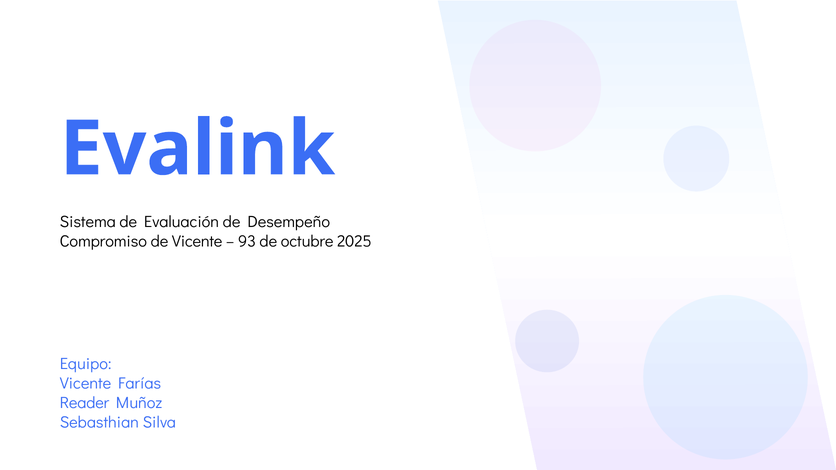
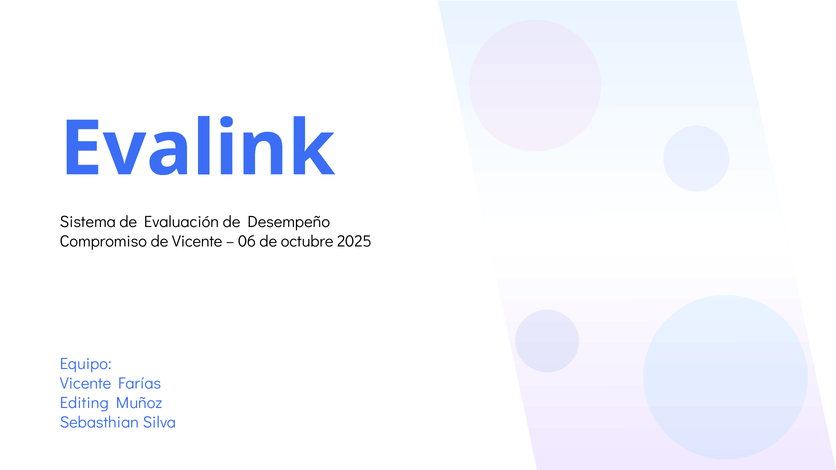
93: 93 -> 06
Reader: Reader -> Editing
